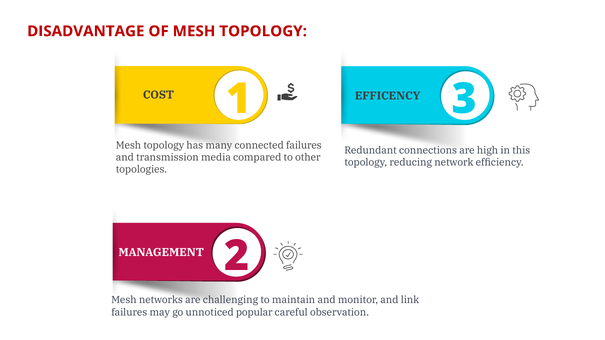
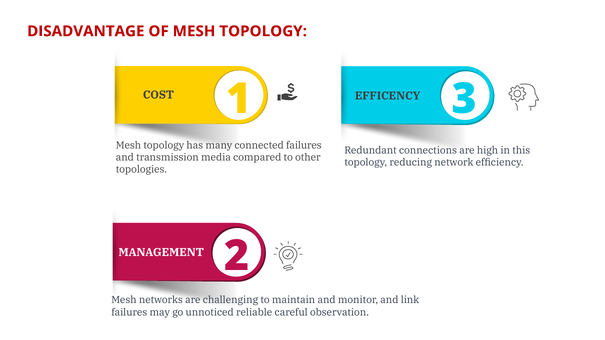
popular: popular -> reliable
